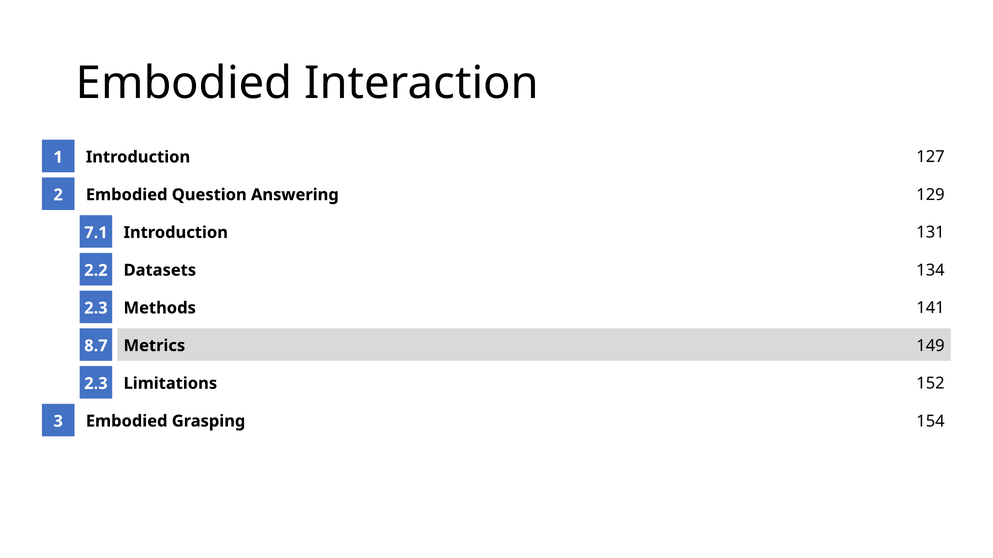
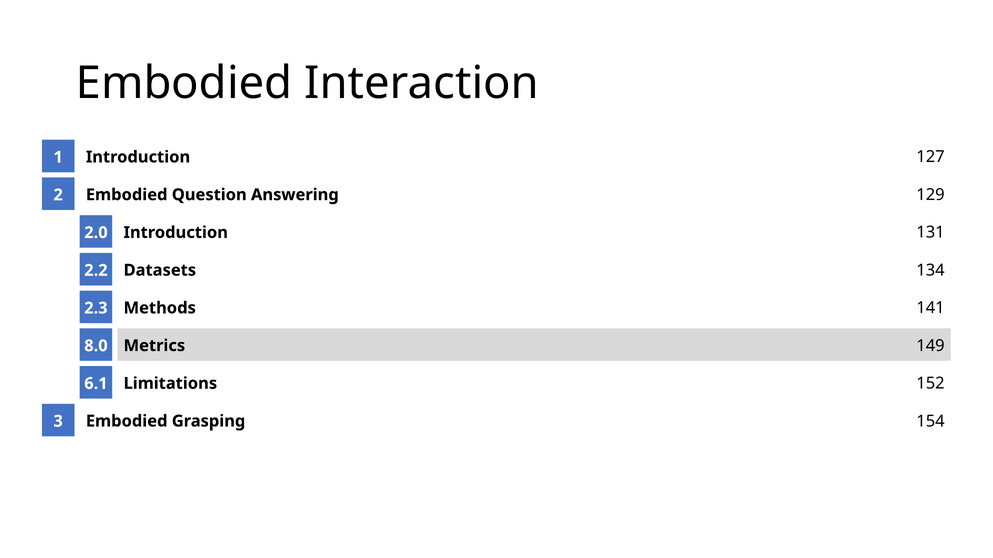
7.1: 7.1 -> 2.0
8.7: 8.7 -> 8.0
2.3 at (96, 384): 2.3 -> 6.1
